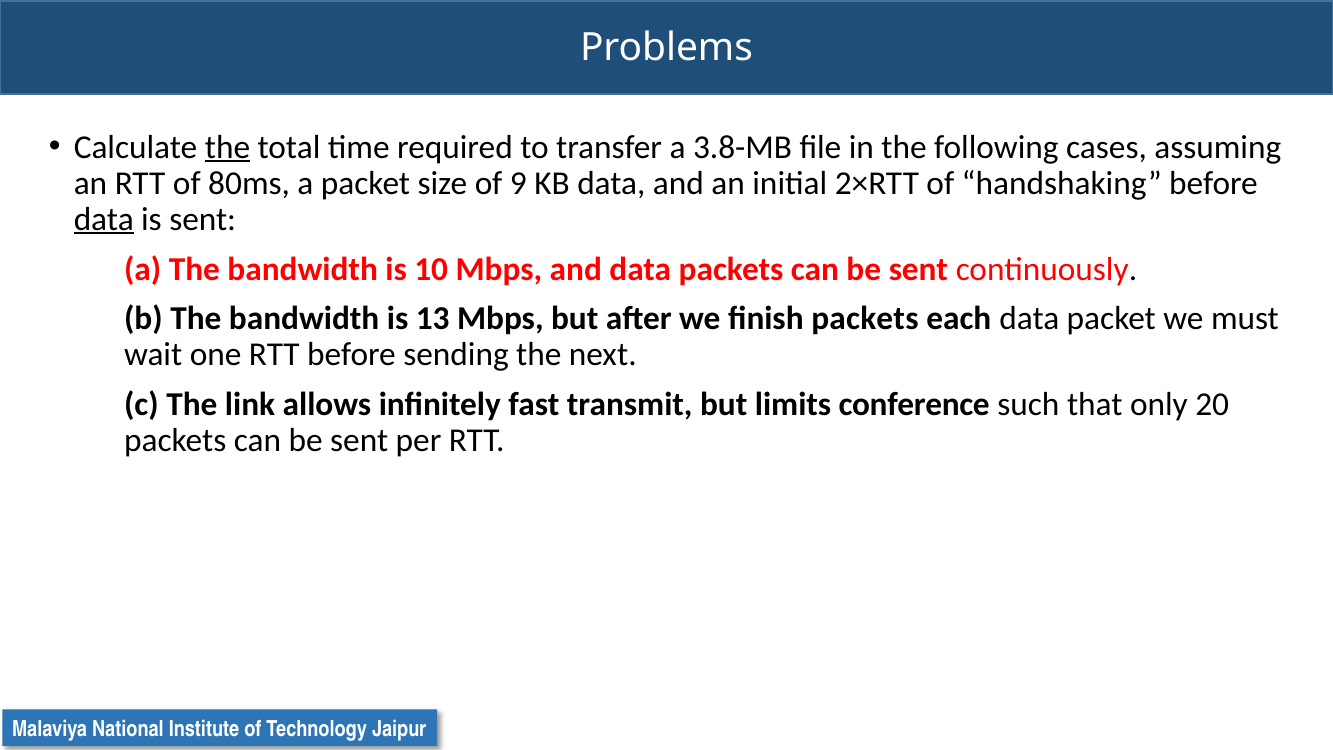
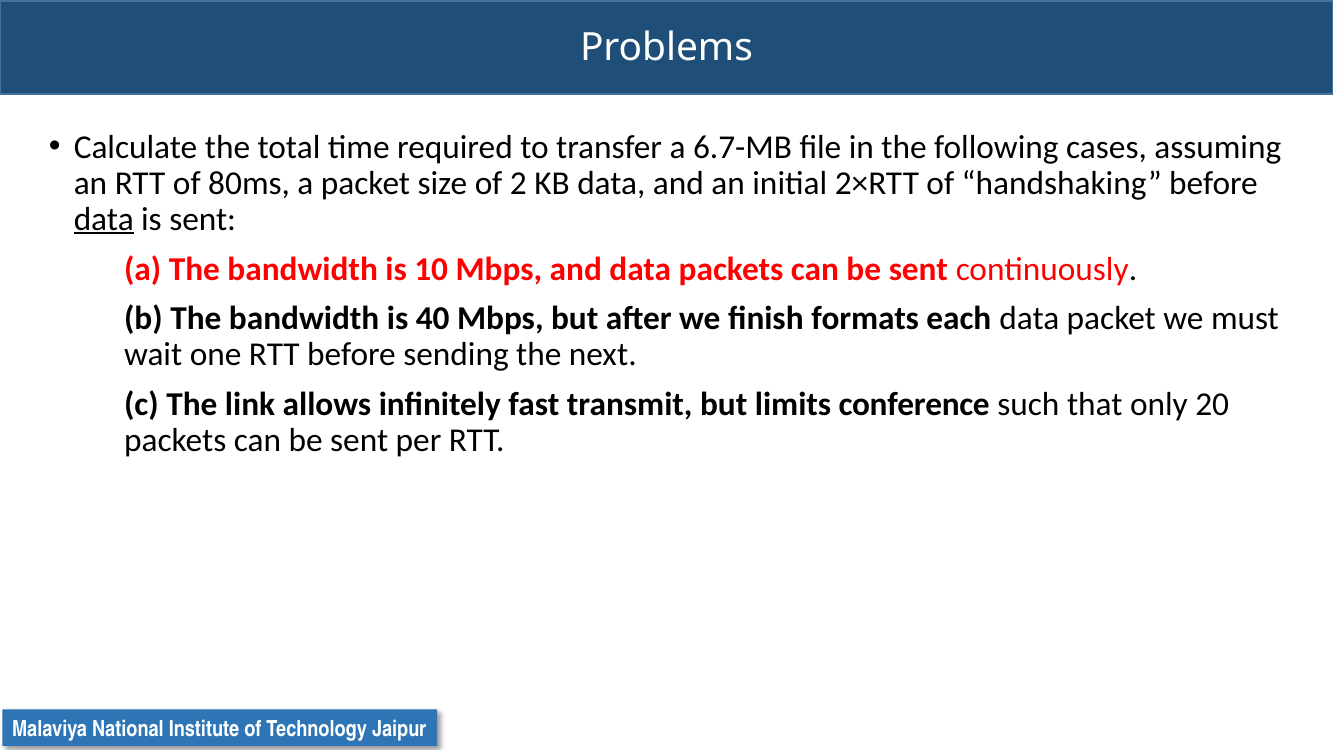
the at (227, 147) underline: present -> none
3.8-MB: 3.8-MB -> 6.7-MB
9: 9 -> 2
13: 13 -> 40
finish packets: packets -> formats
